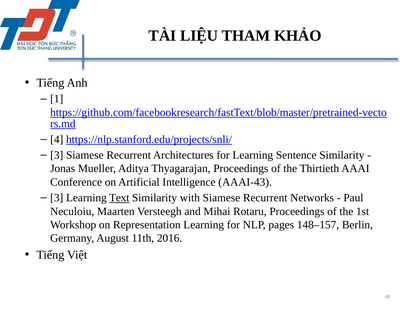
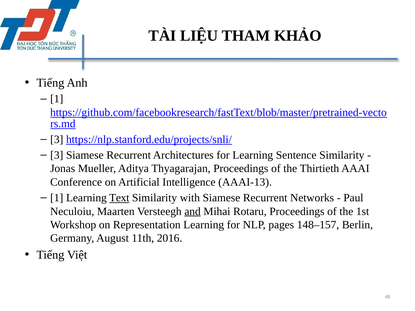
4 at (57, 139): 4 -> 3
AAAI-43: AAAI-43 -> AAAI-13
3 at (57, 198): 3 -> 1
and underline: none -> present
